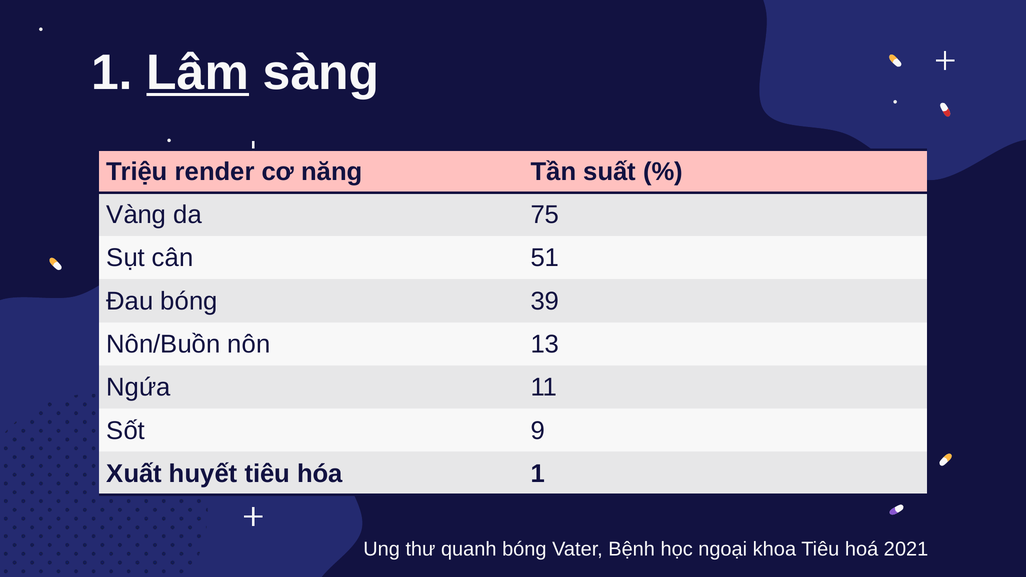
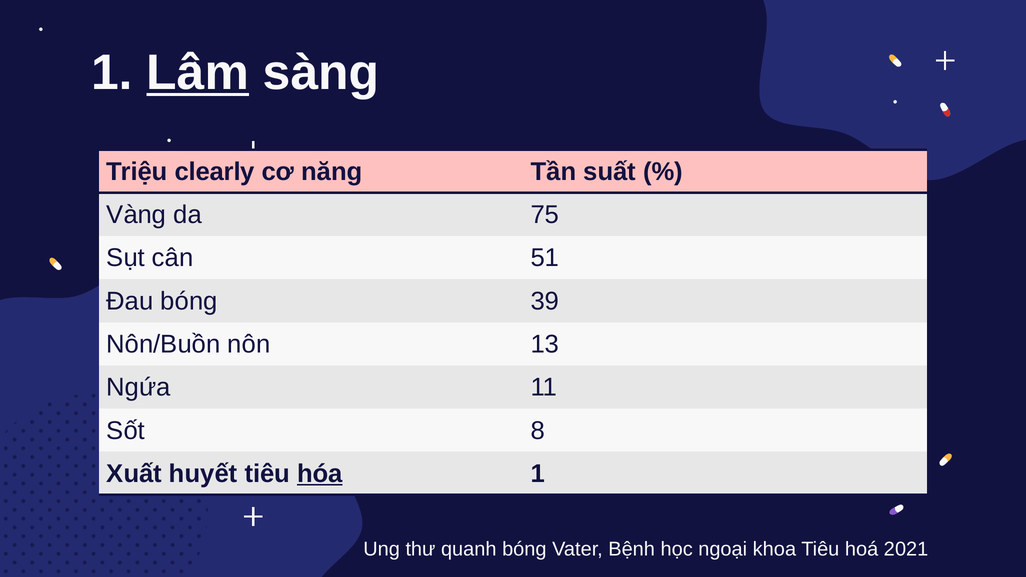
render: render -> clearly
9: 9 -> 8
hóa underline: none -> present
